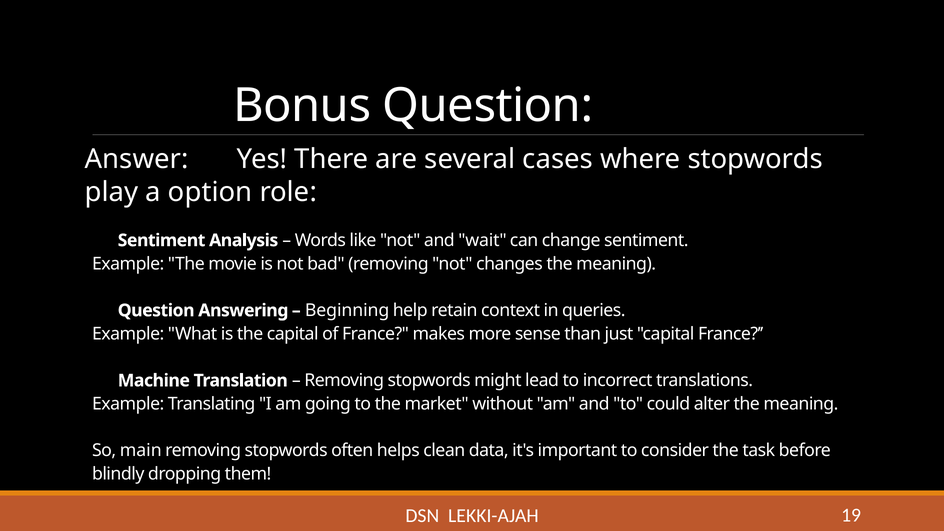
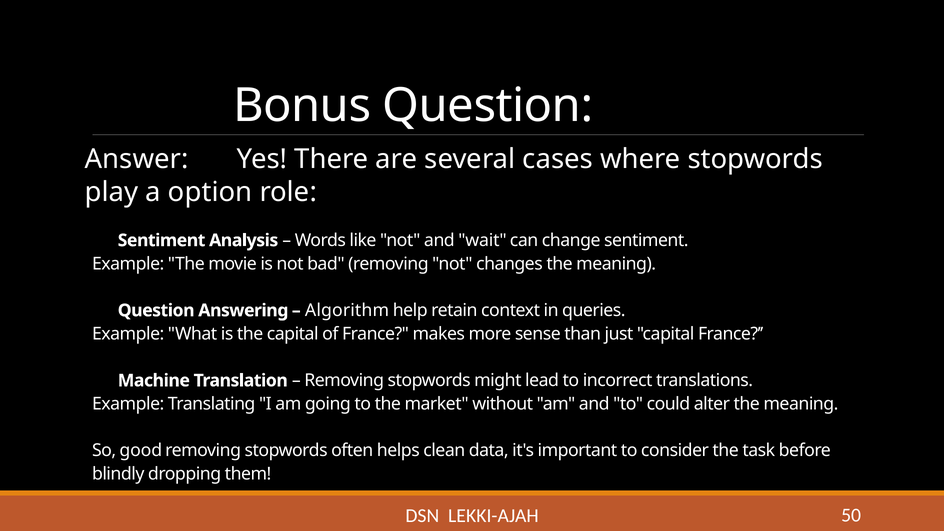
Beginning: Beginning -> Algorithm
main: main -> good
19: 19 -> 50
